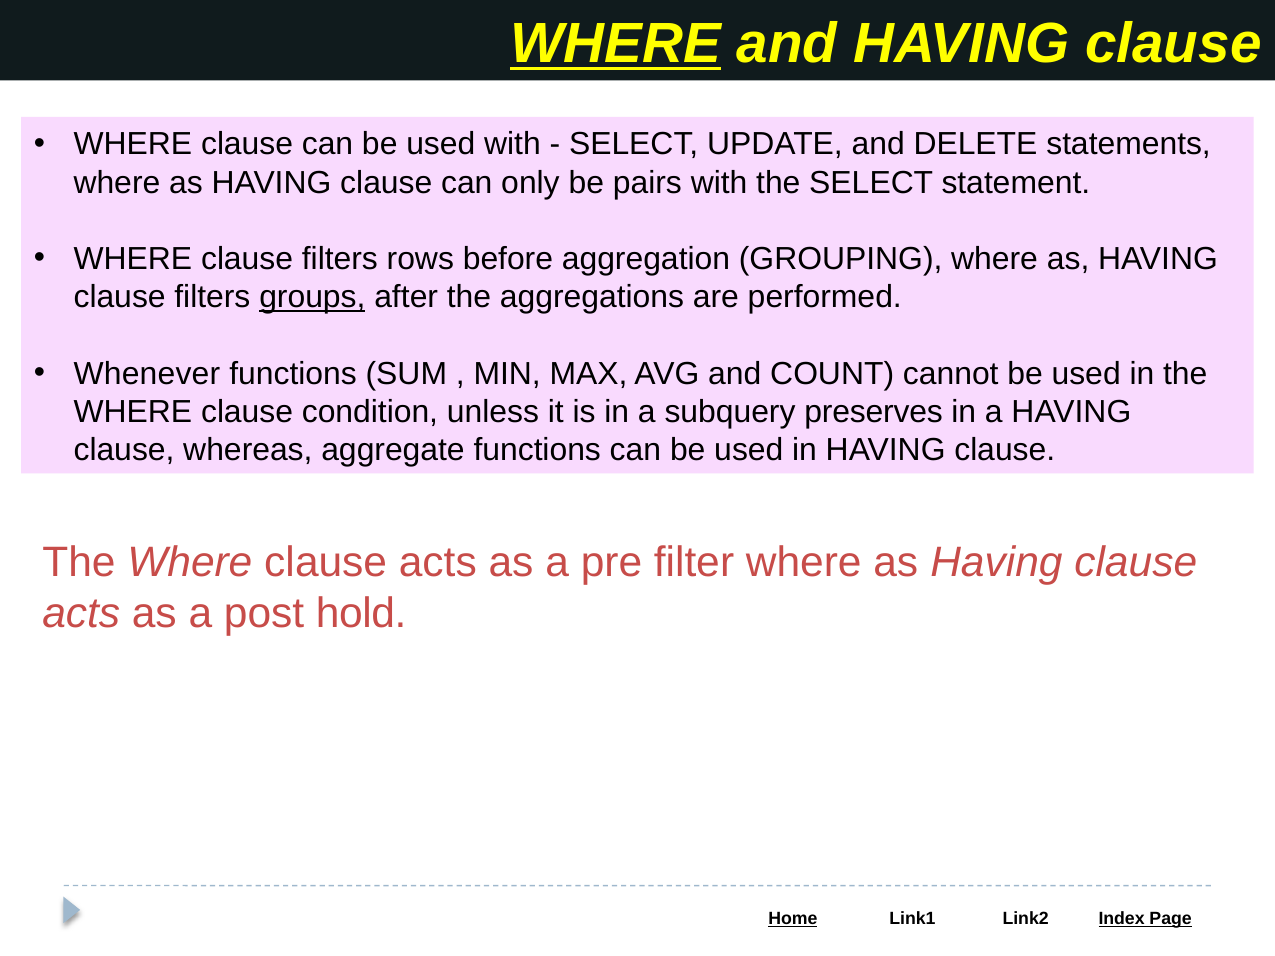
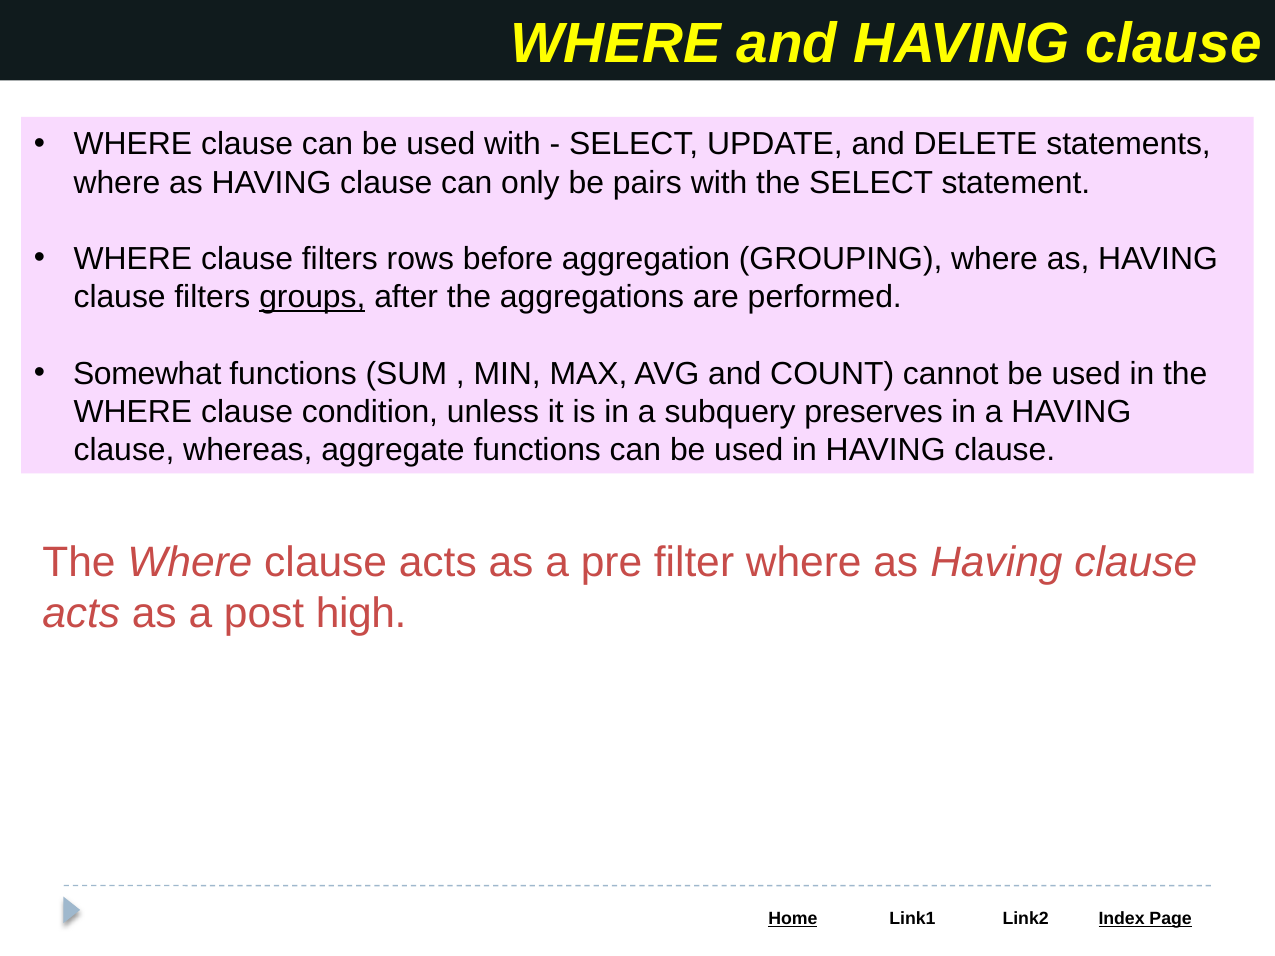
WHERE at (616, 44) underline: present -> none
Whenever: Whenever -> Somewhat
hold: hold -> high
